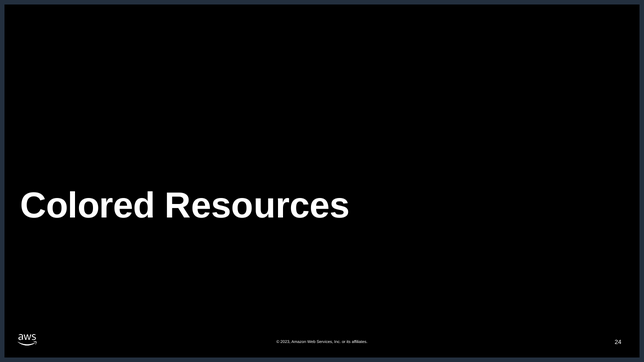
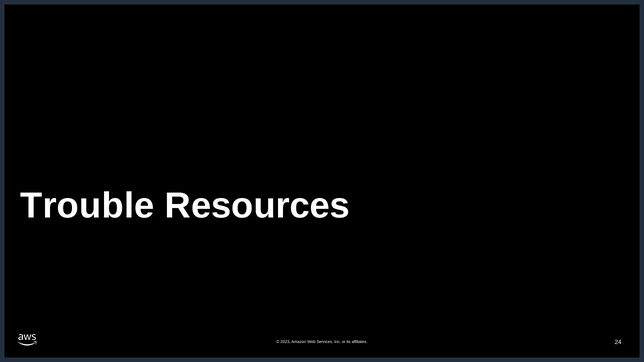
Colored: Colored -> Trouble
